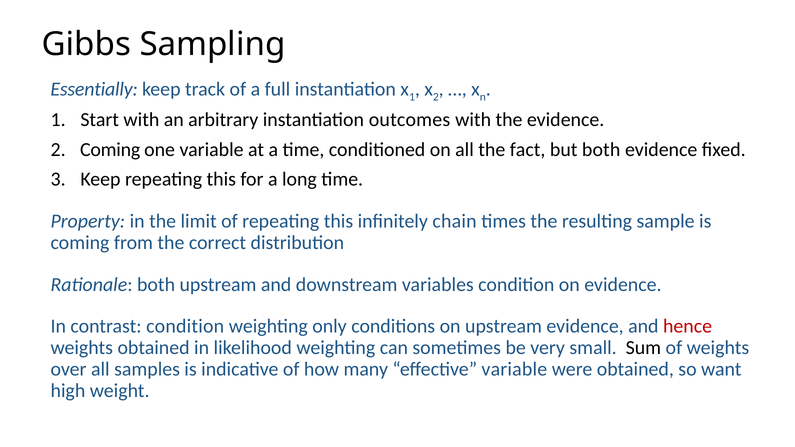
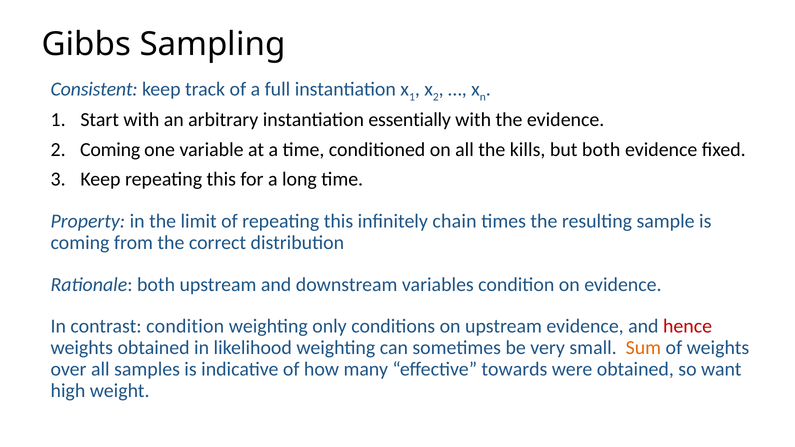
Essentially: Essentially -> Consistent
outcomes: outcomes -> essentially
fact: fact -> kills
Sum colour: black -> orange
effective variable: variable -> towards
